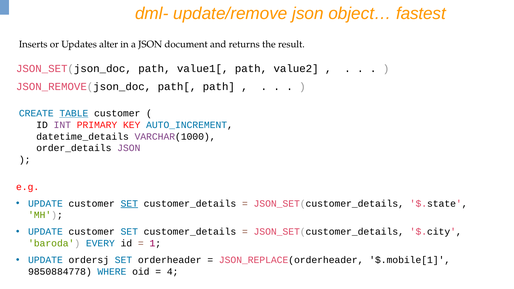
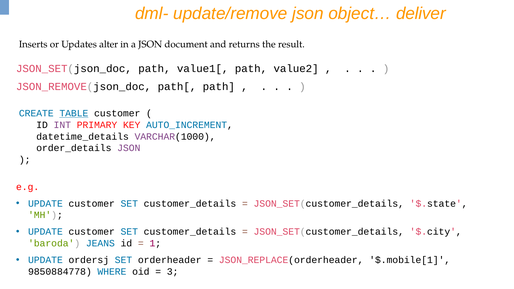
fastest: fastest -> deliver
SET at (129, 204) underline: present -> none
EVERY: EVERY -> JEANS
4: 4 -> 3
